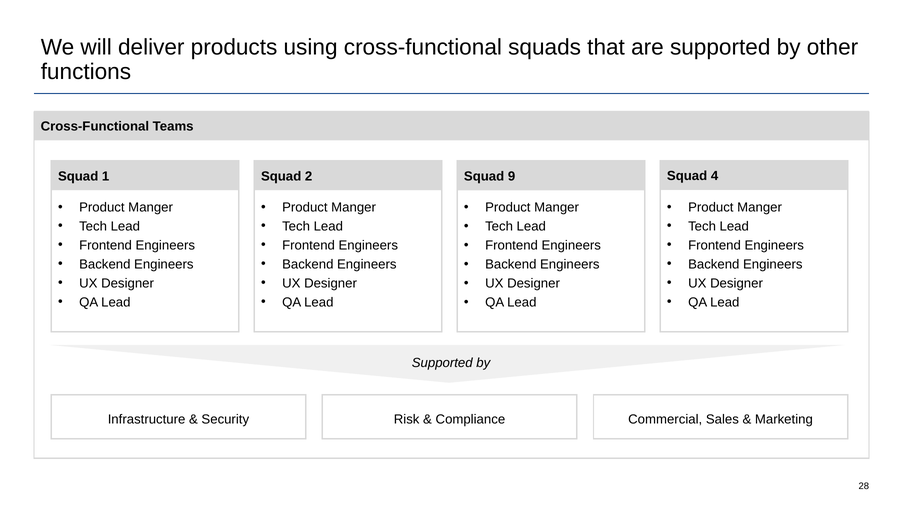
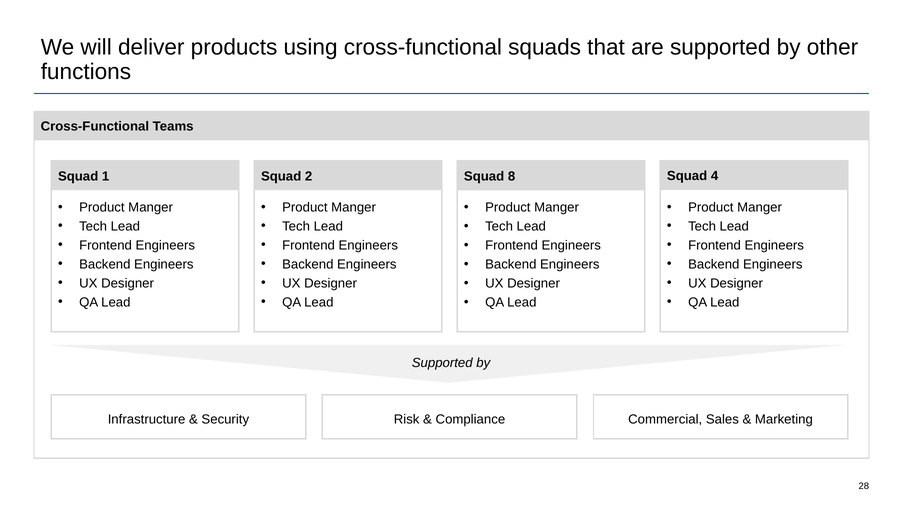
9: 9 -> 8
